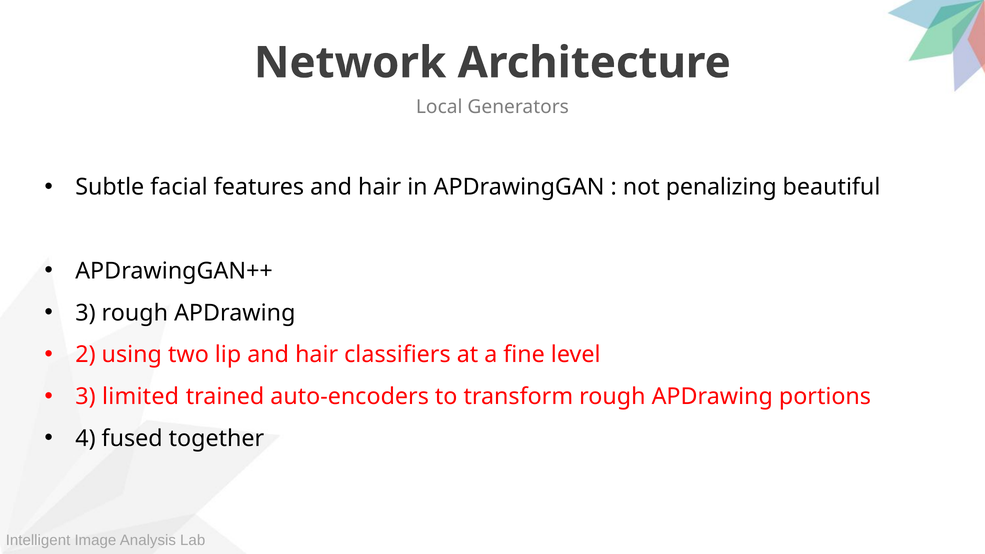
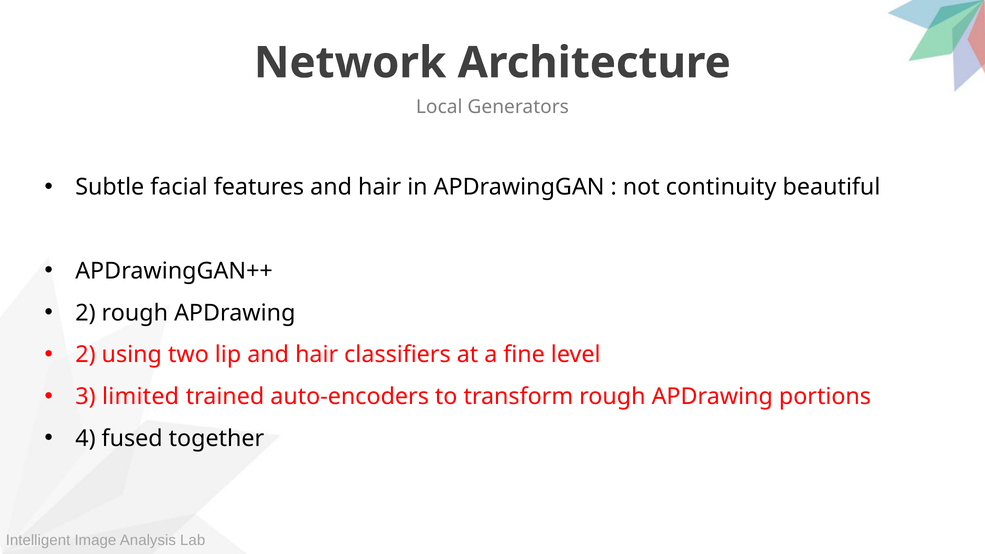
penalizing: penalizing -> continuity
3 at (85, 313): 3 -> 2
